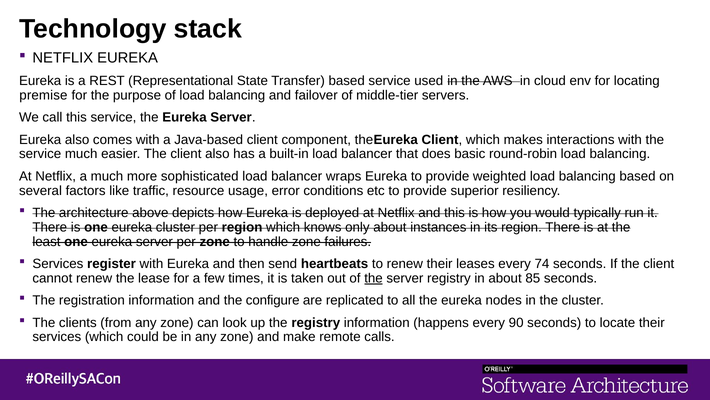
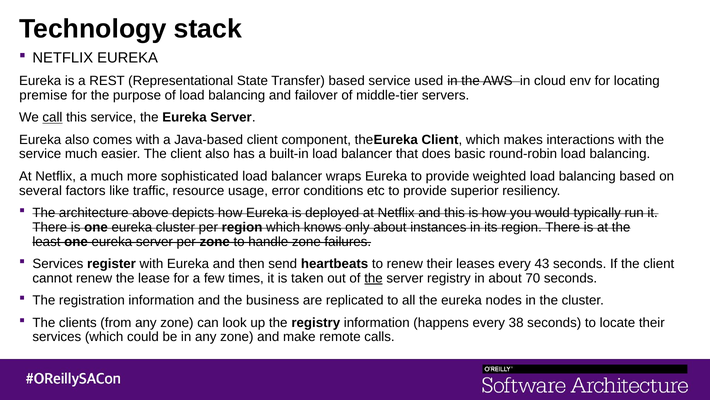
call underline: none -> present
74: 74 -> 43
85: 85 -> 70
configure: configure -> business
90: 90 -> 38
